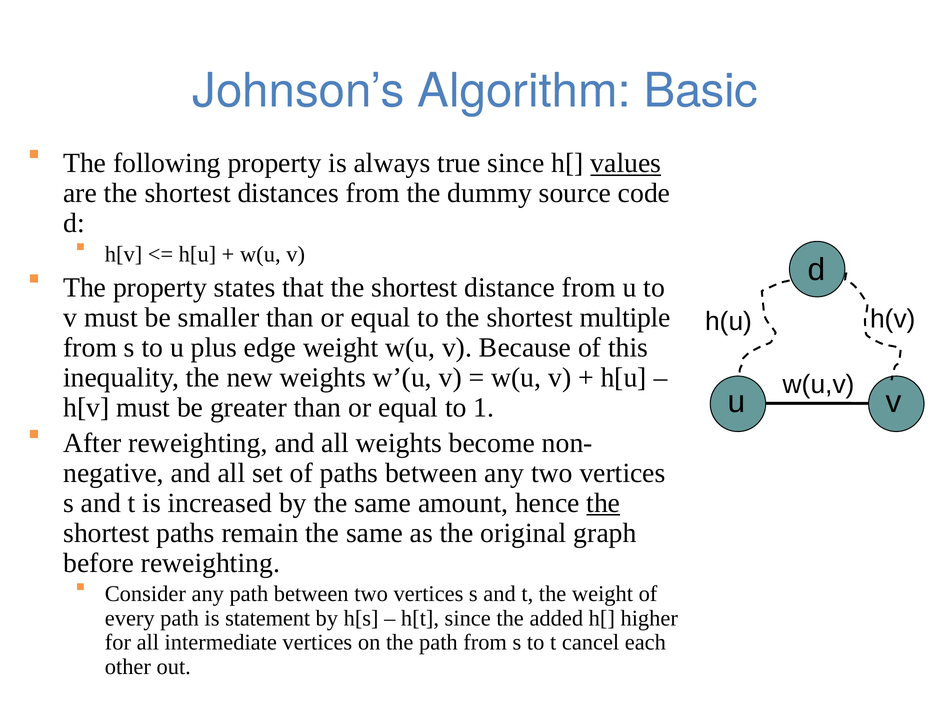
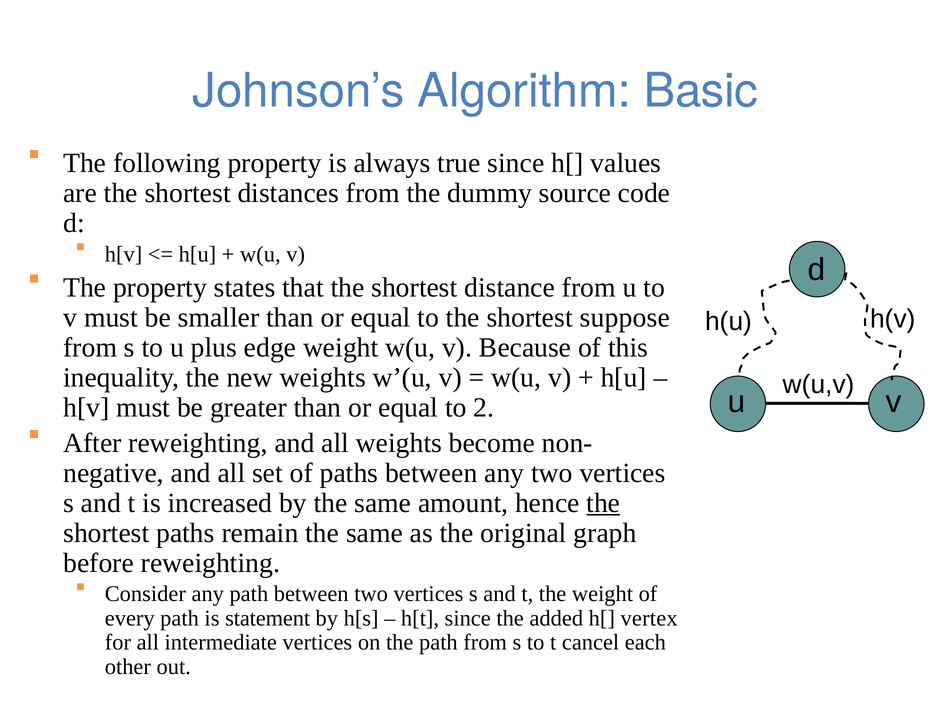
values underline: present -> none
multiple: multiple -> suppose
1: 1 -> 2
higher: higher -> vertex
